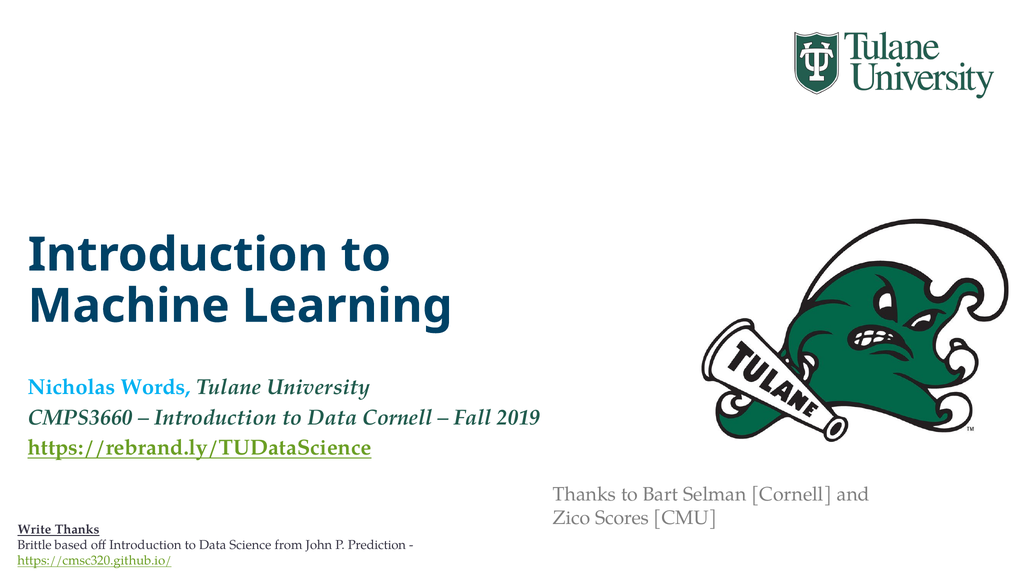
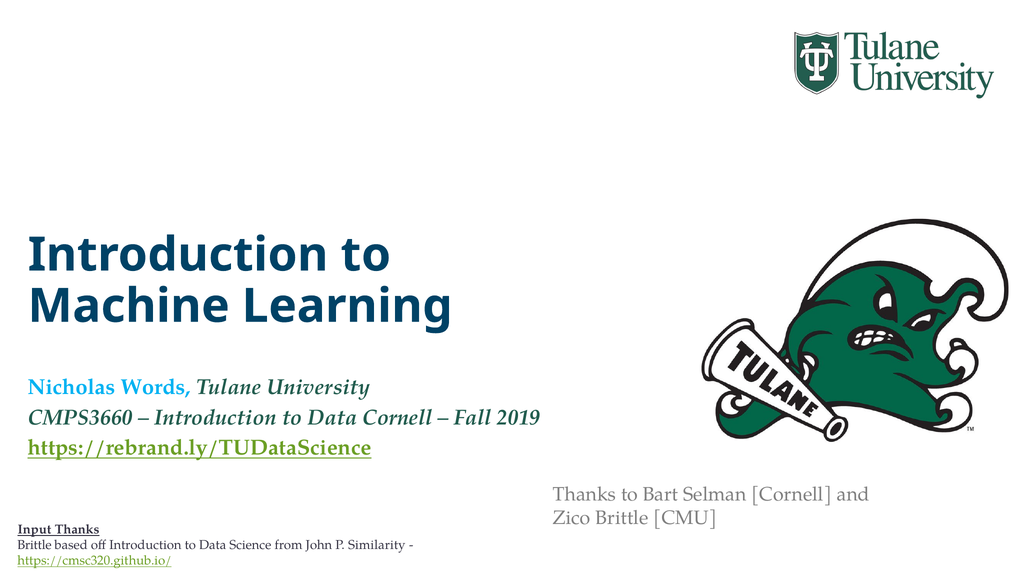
Zico Scores: Scores -> Brittle
Write: Write -> Input
Prediction: Prediction -> Similarity
